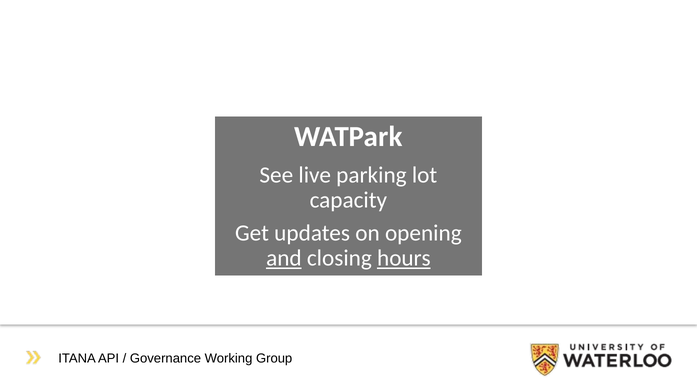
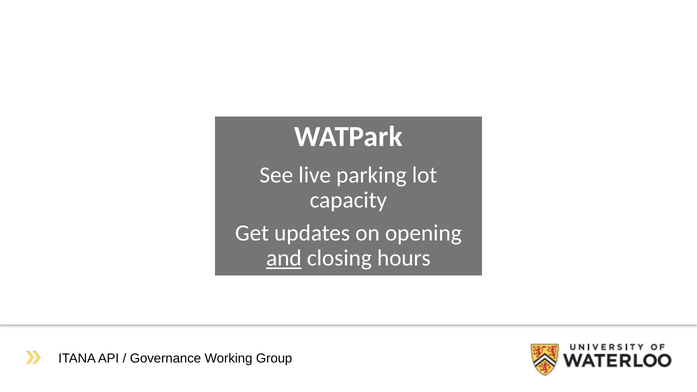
hours underline: present -> none
